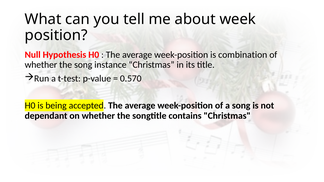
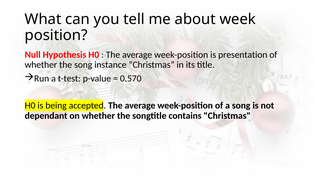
combination: combination -> presentation
